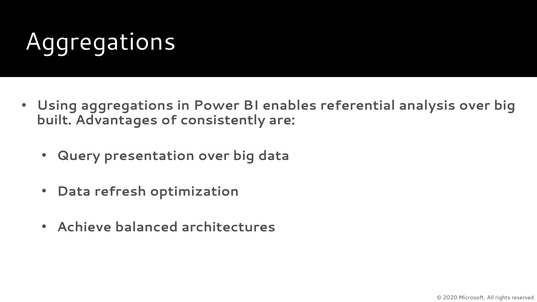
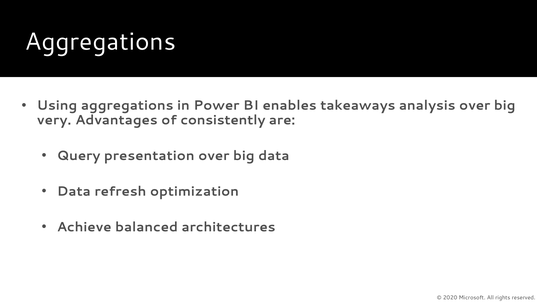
referential: referential -> takeaways
built: built -> very
